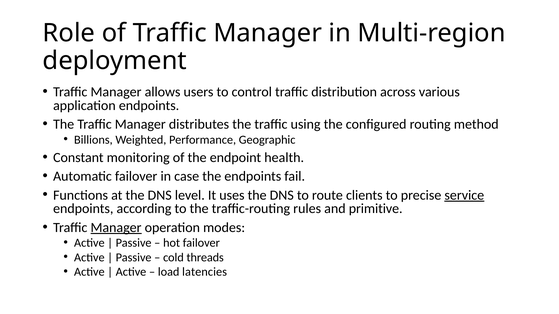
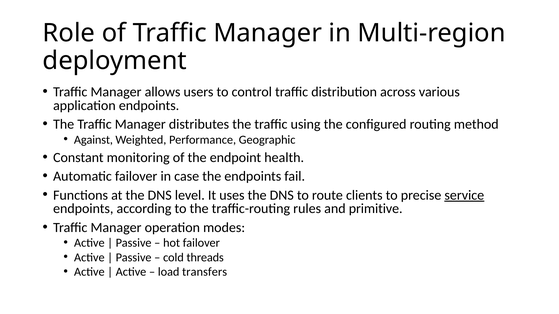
Billions: Billions -> Against
Manager at (116, 228) underline: present -> none
latencies: latencies -> transfers
